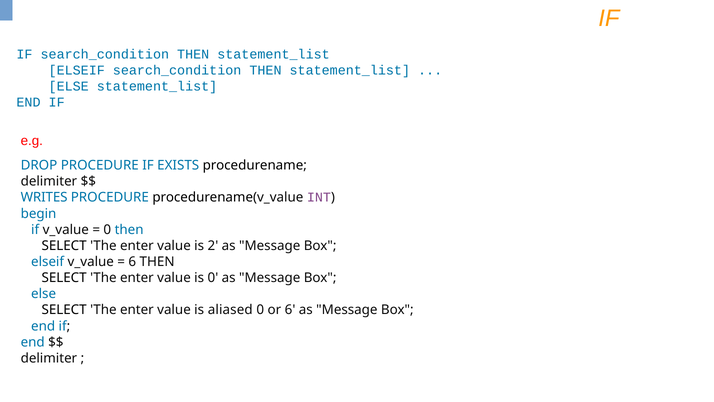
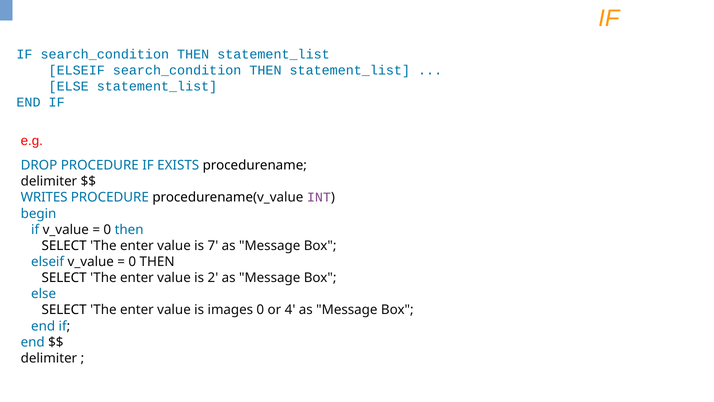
2: 2 -> 7
6 at (132, 262): 6 -> 0
is 0: 0 -> 2
aliased: aliased -> images
or 6: 6 -> 4
